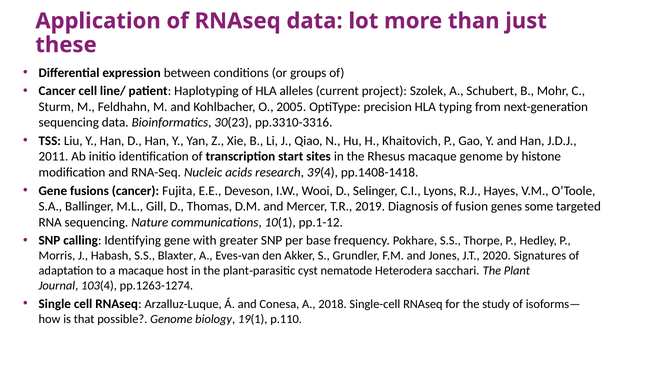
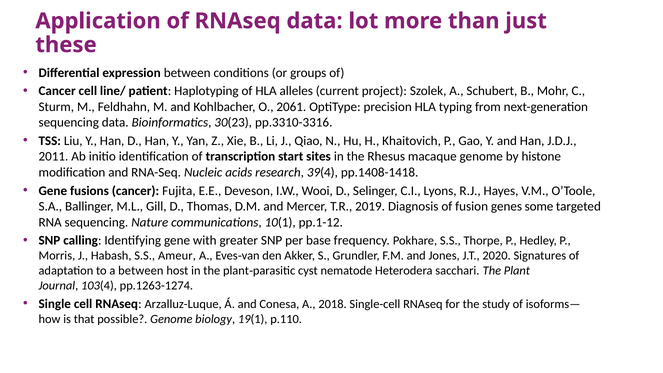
2005: 2005 -> 2061
Blaxter: Blaxter -> Ameur
a macaque: macaque -> between
